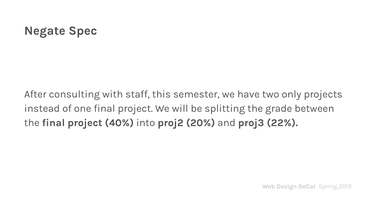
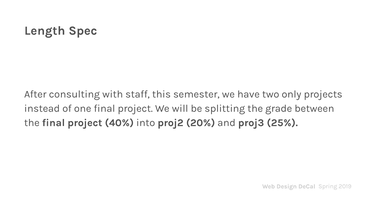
Negate: Negate -> Length
22%: 22% -> 25%
